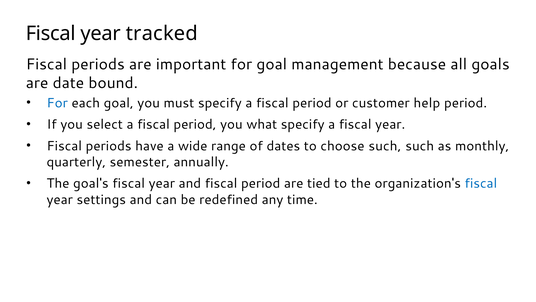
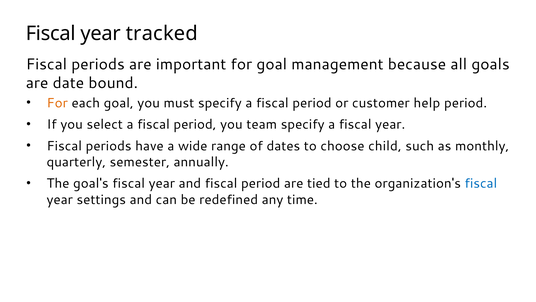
For at (57, 103) colour: blue -> orange
what: what -> team
choose such: such -> child
